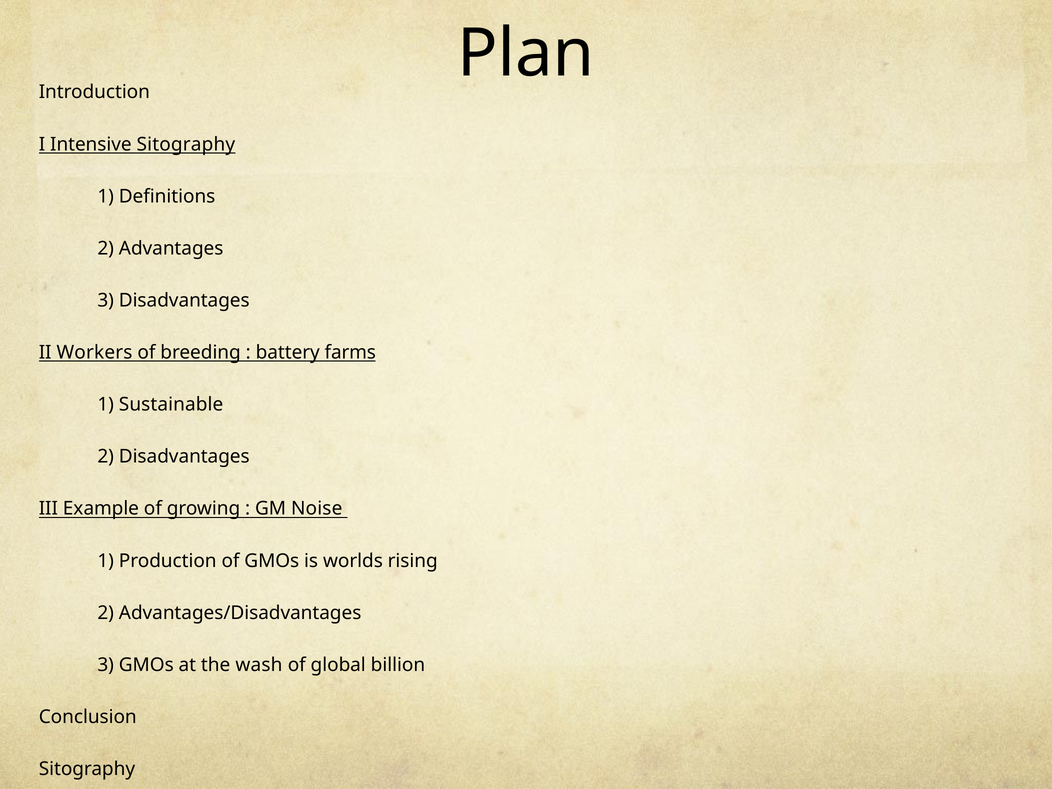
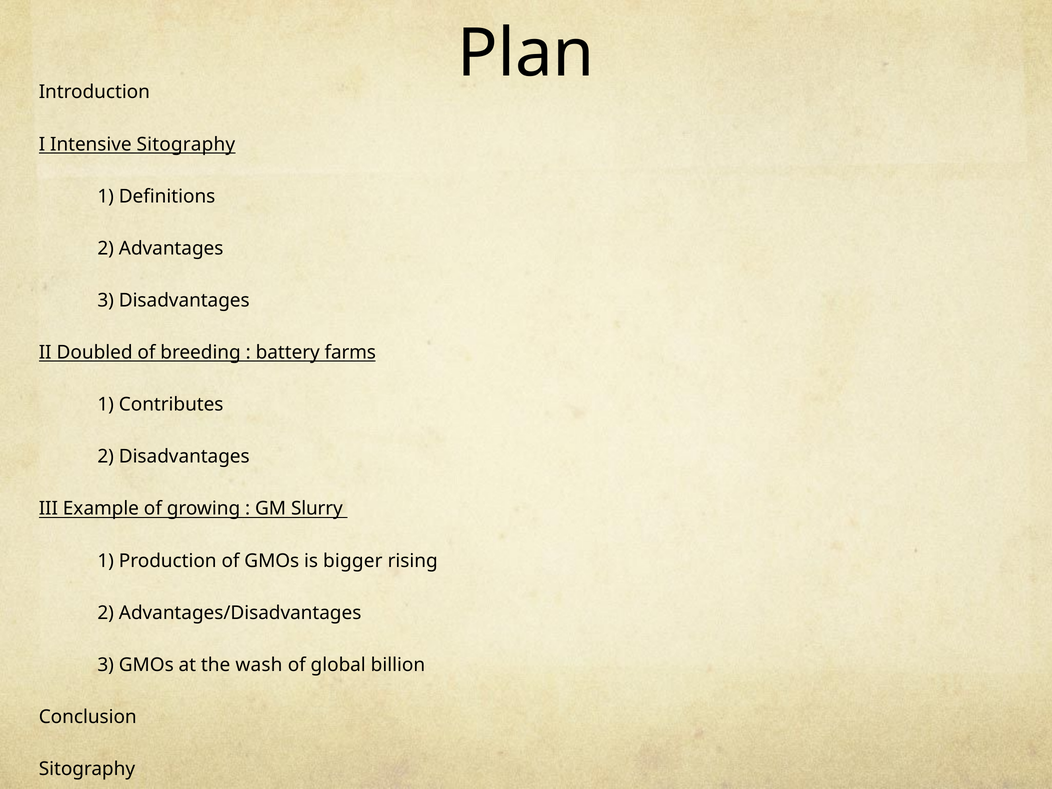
Workers: Workers -> Doubled
Sustainable: Sustainable -> Contributes
Noise: Noise -> Slurry
worlds: worlds -> bigger
